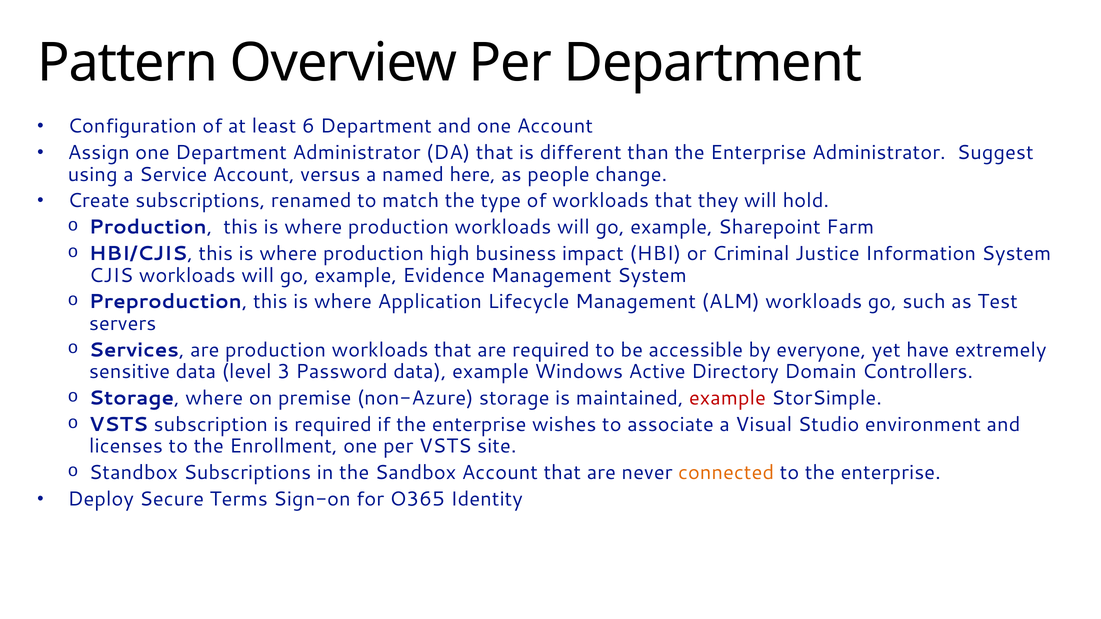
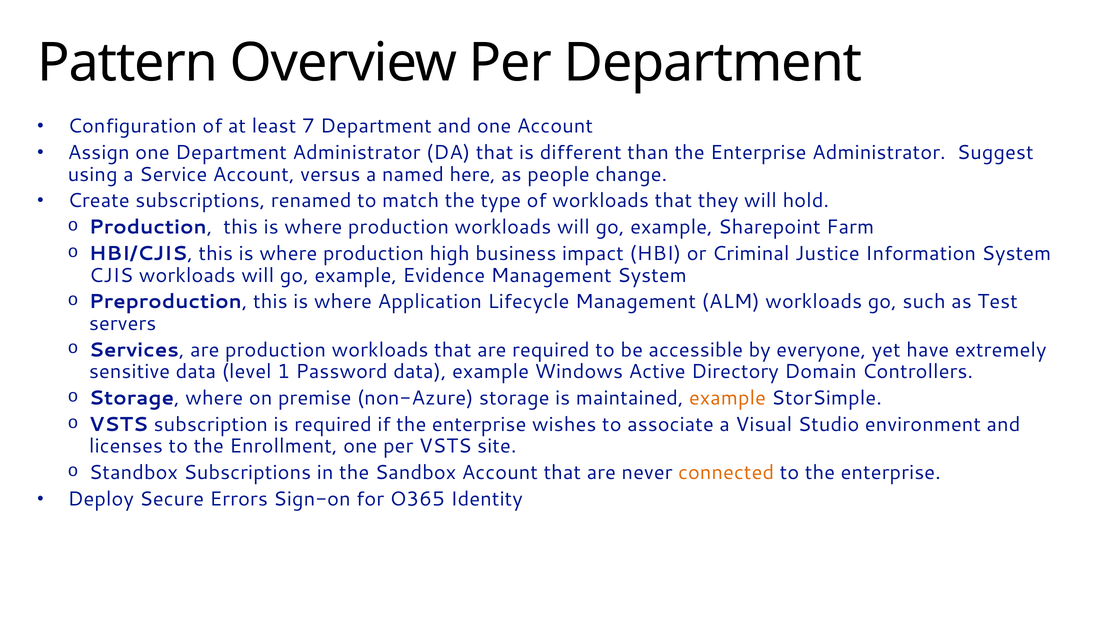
6: 6 -> 7
3: 3 -> 1
example at (727, 398) colour: red -> orange
Terms: Terms -> Errors
